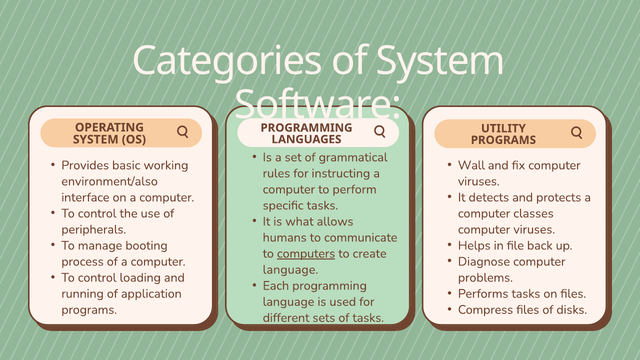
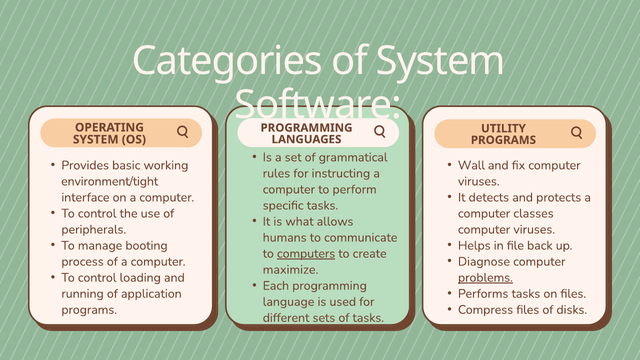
environment/also: environment/also -> environment/tight
language at (291, 270): language -> maximize
problems underline: none -> present
